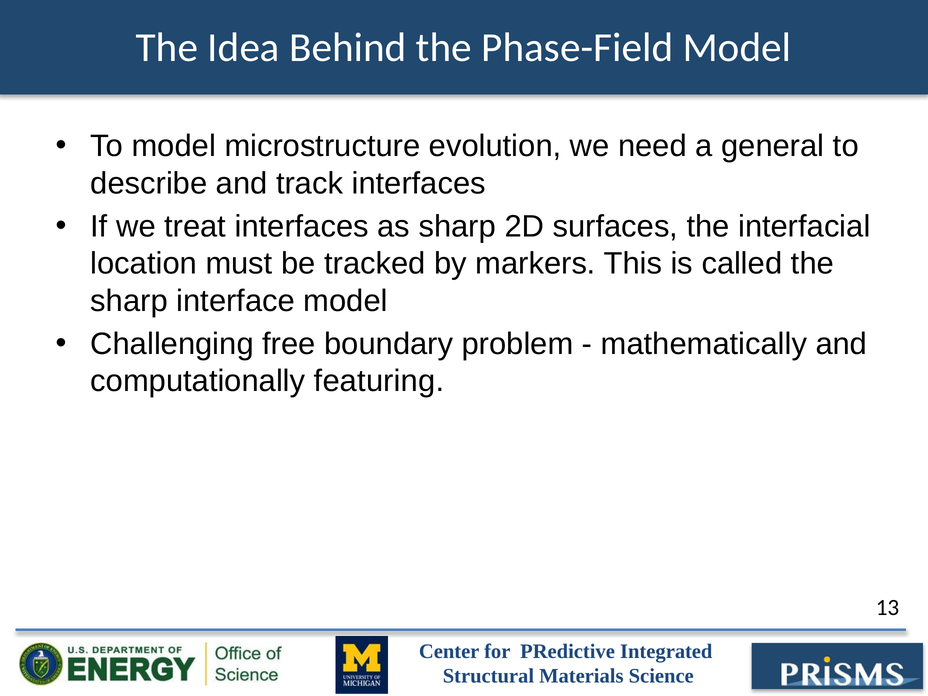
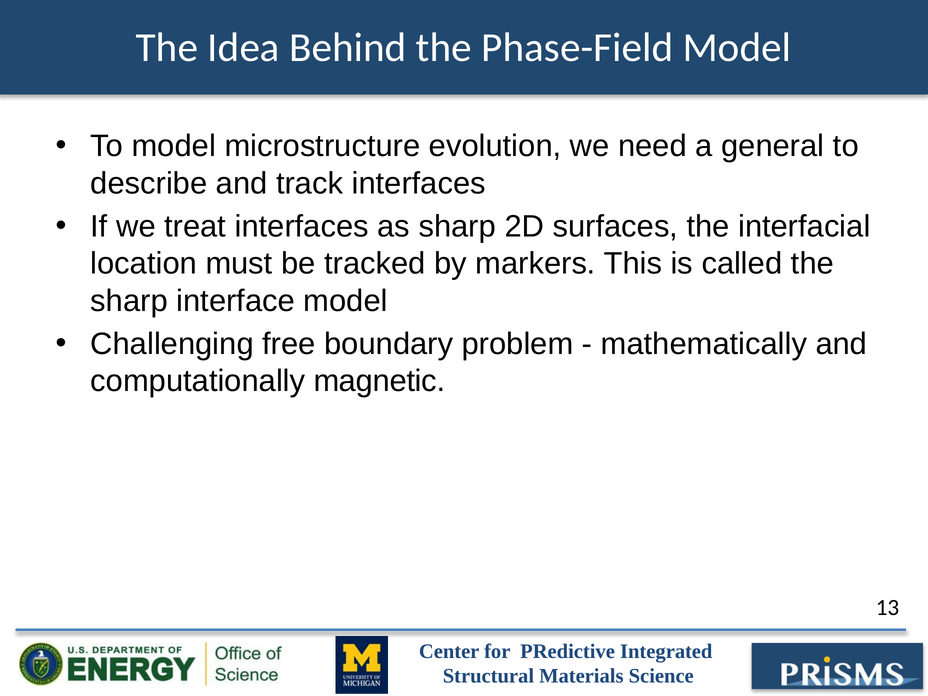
featuring: featuring -> magnetic
